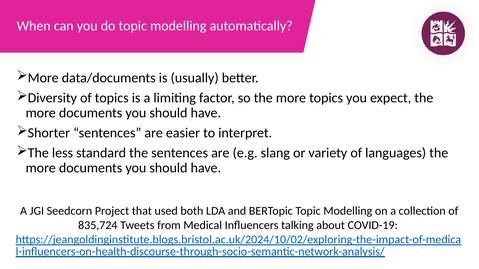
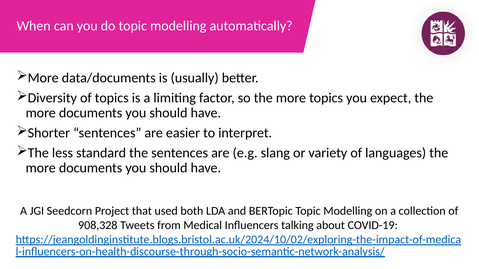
835,724: 835,724 -> 908,328
